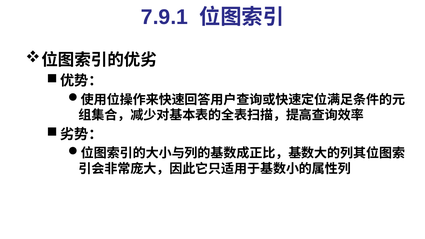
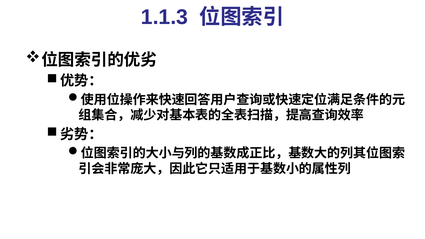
7.9.1: 7.9.1 -> 1.1.3
